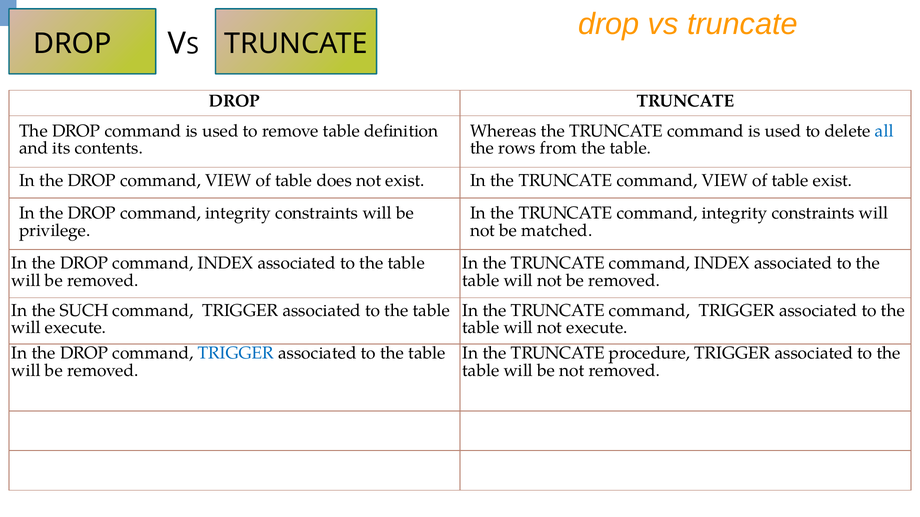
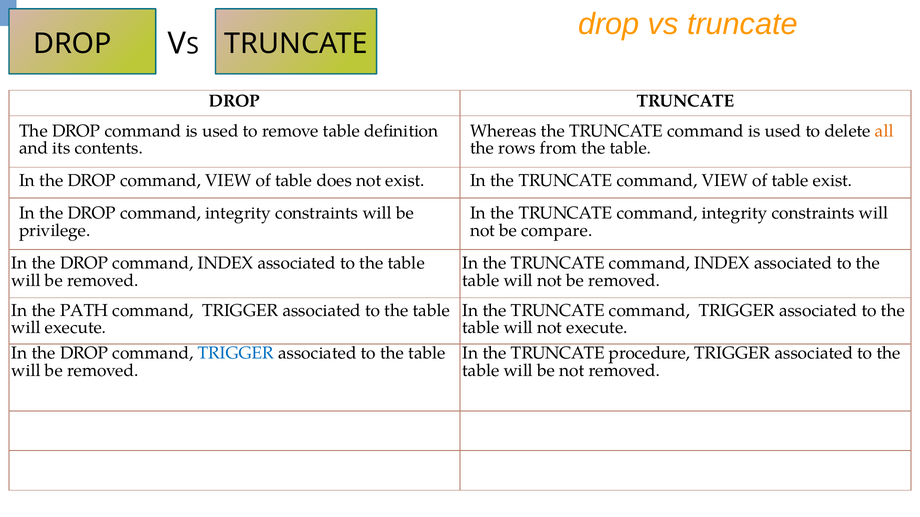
all colour: blue -> orange
matched: matched -> compare
SUCH: SUCH -> PATH
